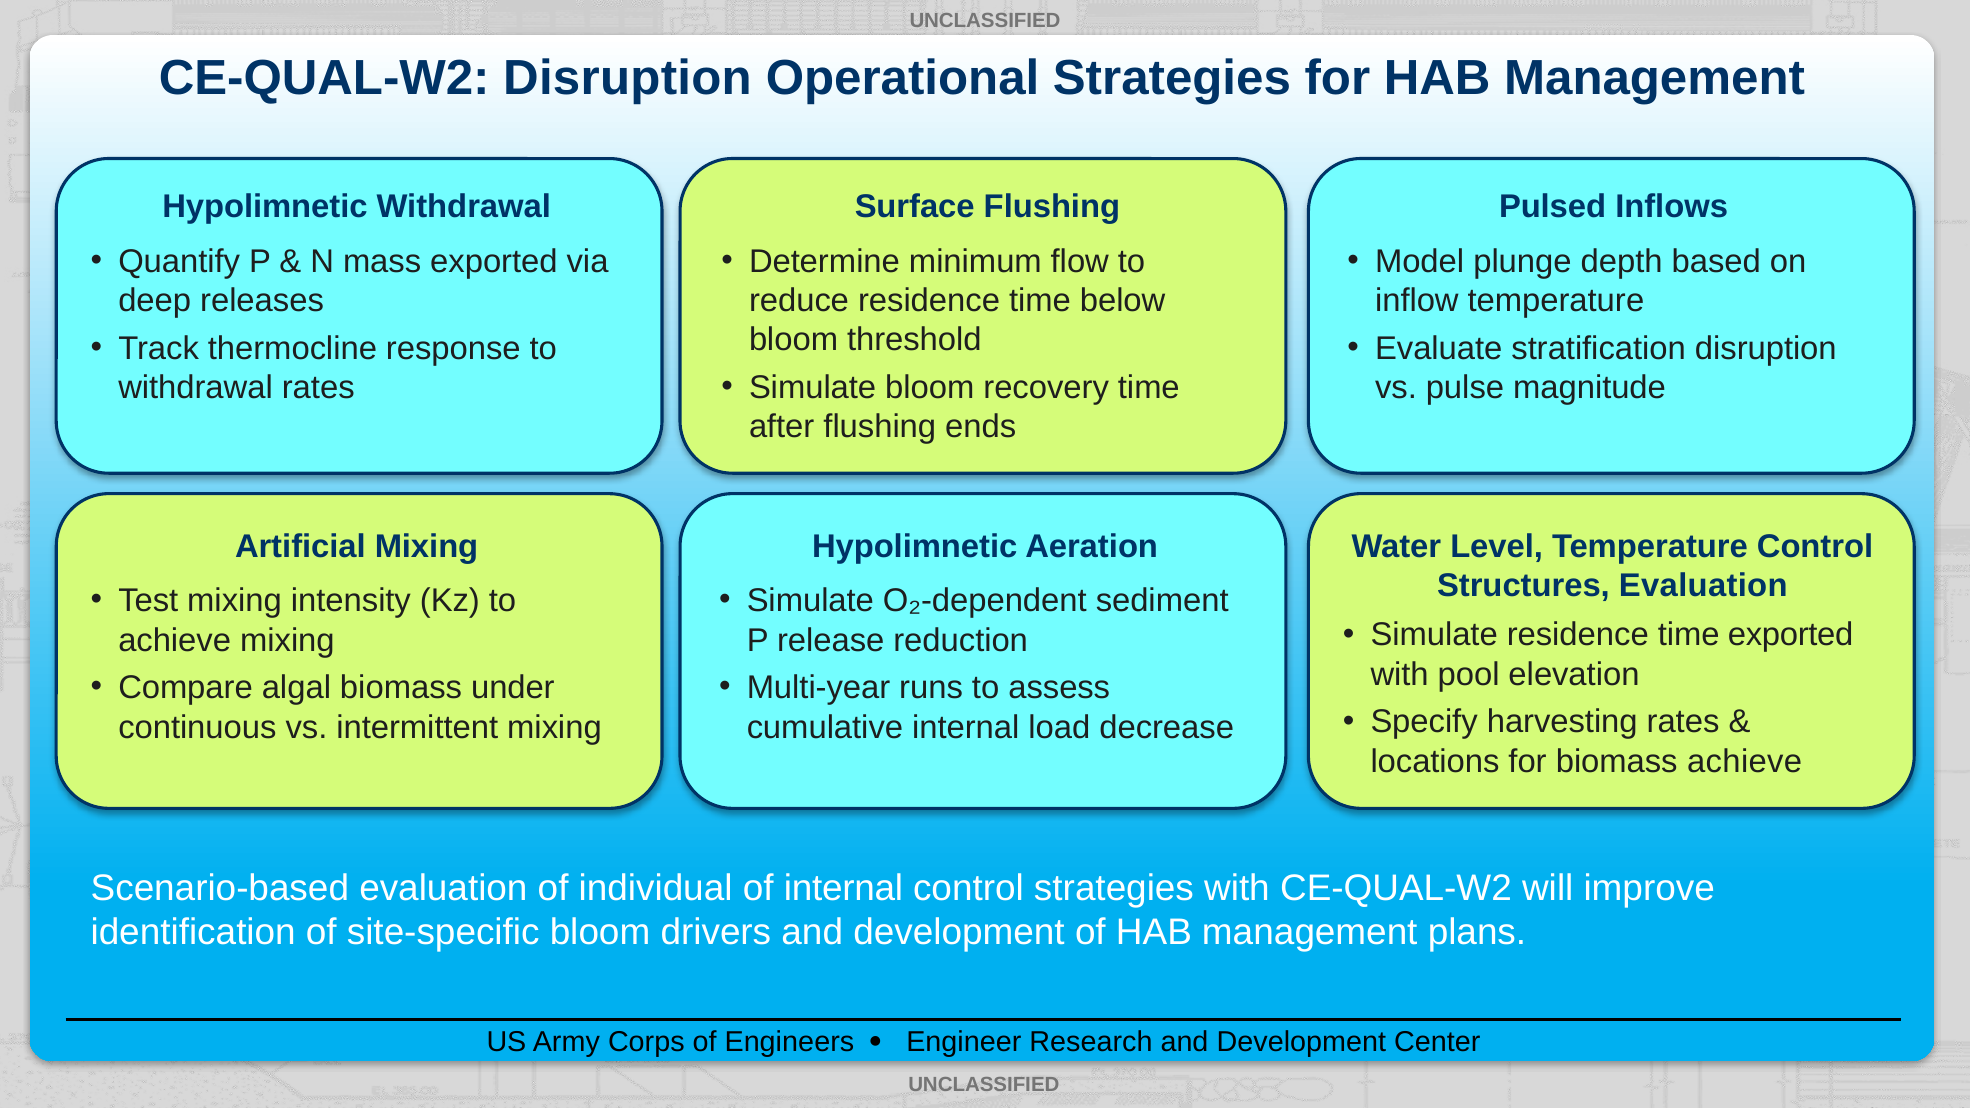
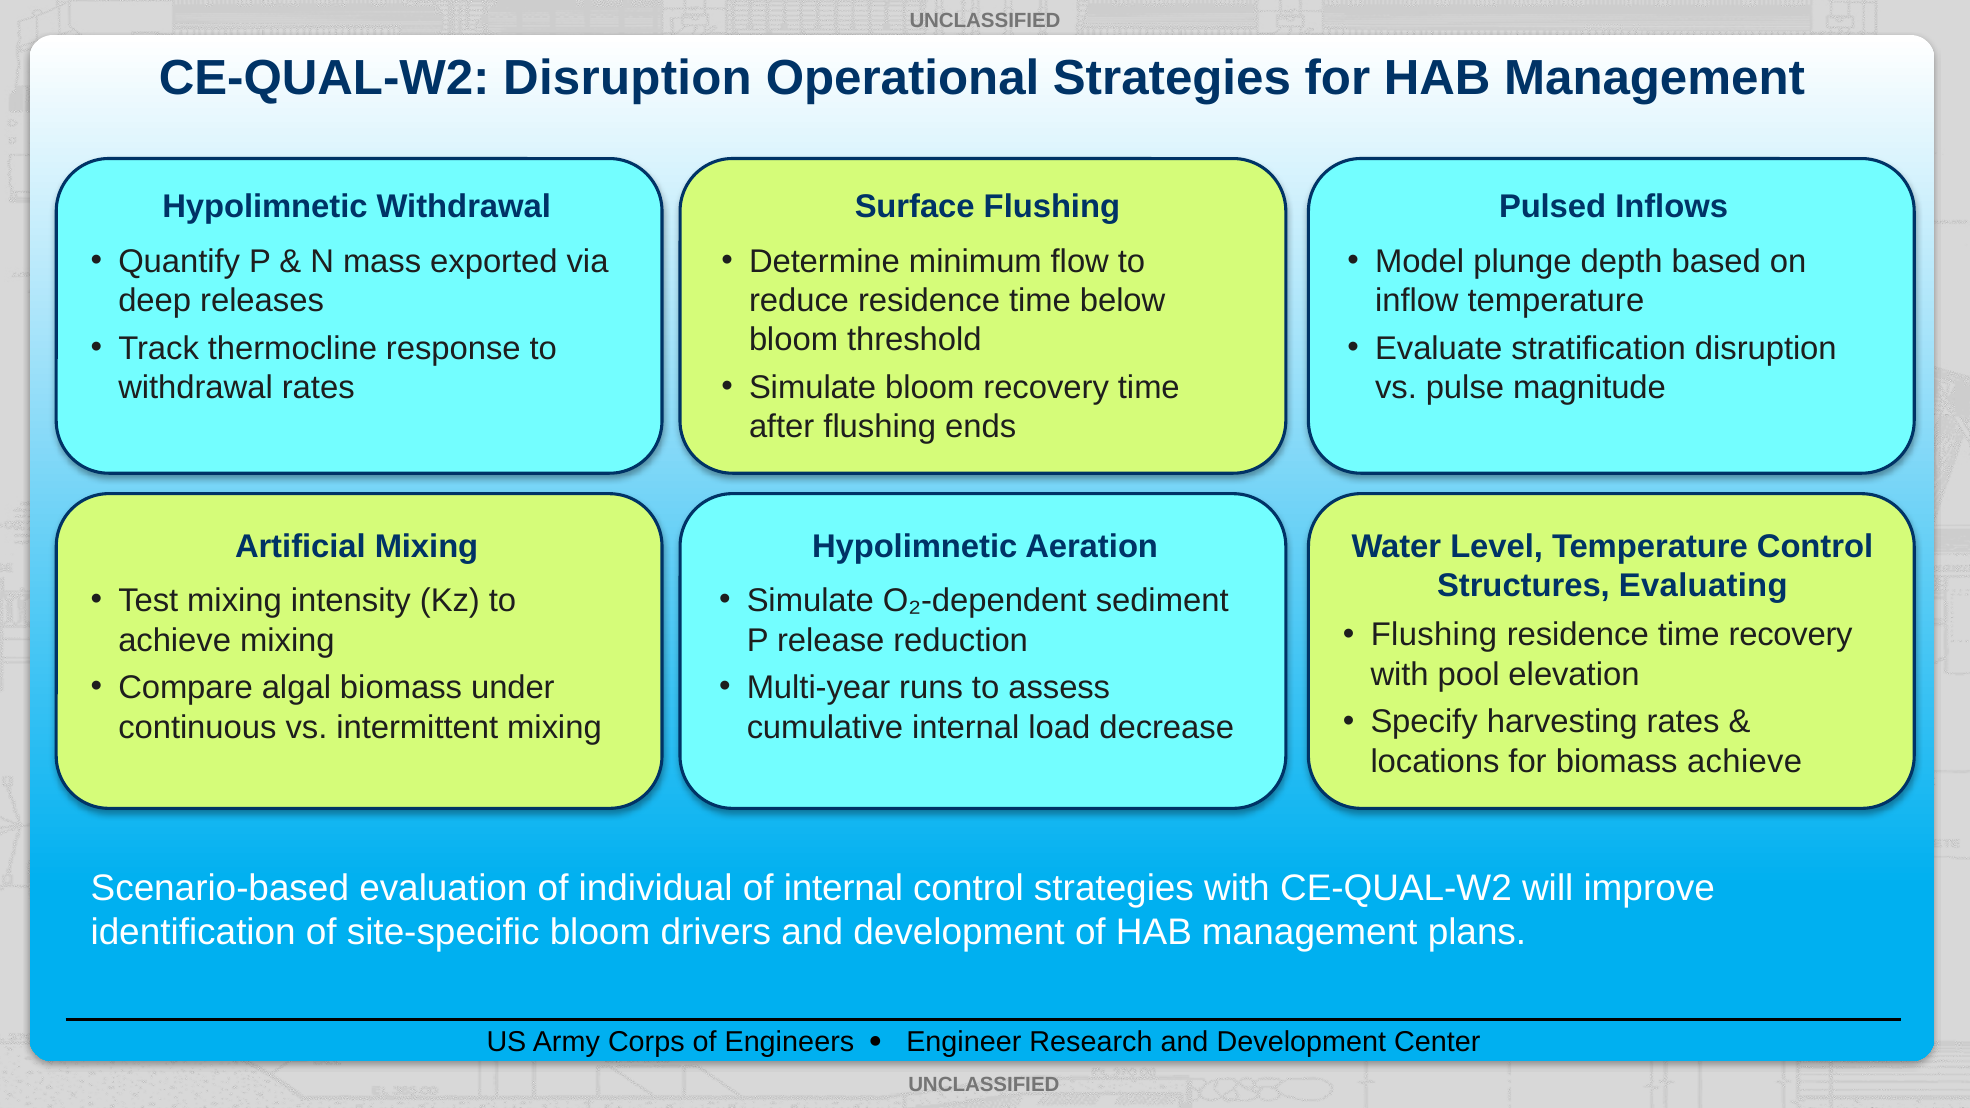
Structures Evaluation: Evaluation -> Evaluating
Simulate at (1434, 635): Simulate -> Flushing
time exported: exported -> recovery
